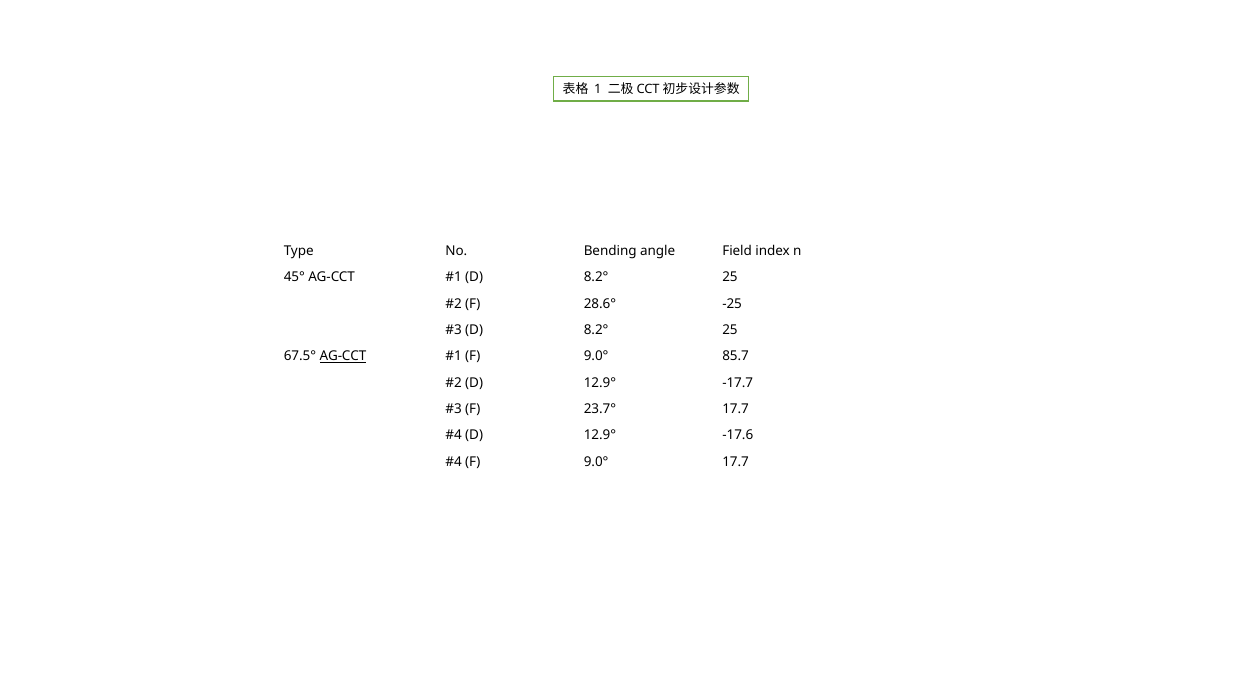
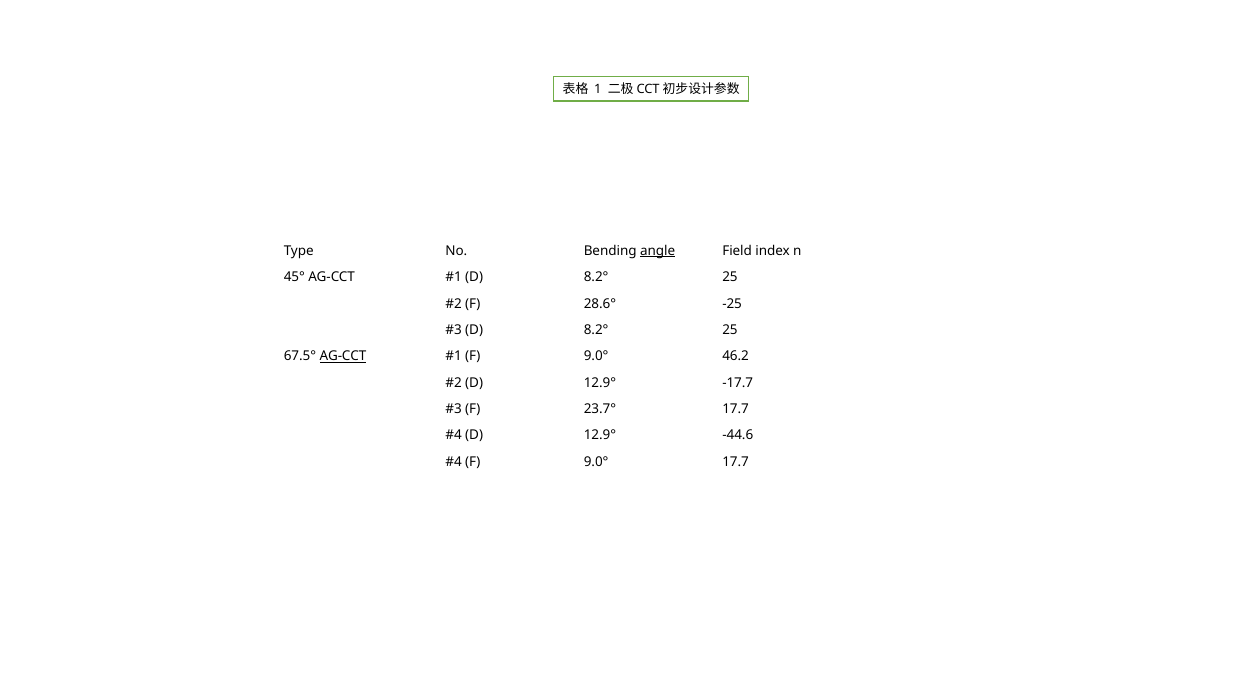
angle underline: none -> present
85.7: 85.7 -> 46.2
-17.6: -17.6 -> -44.6
